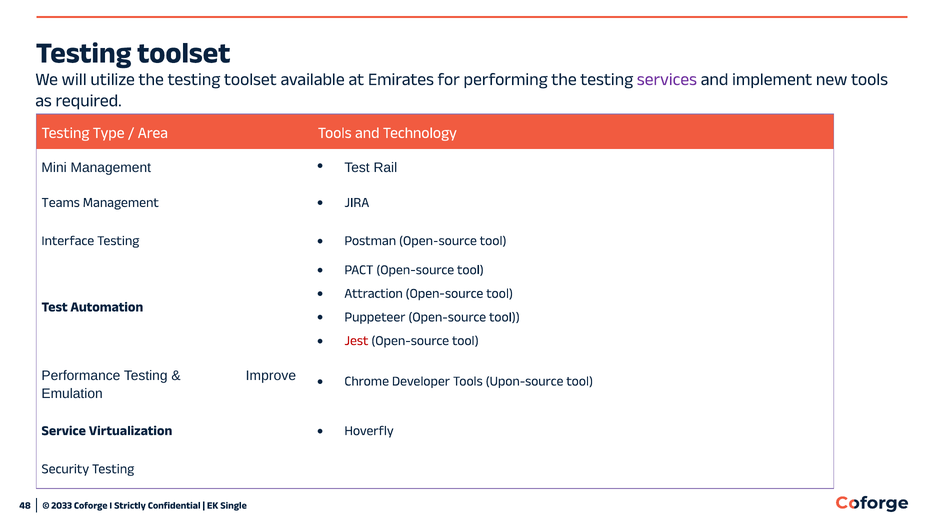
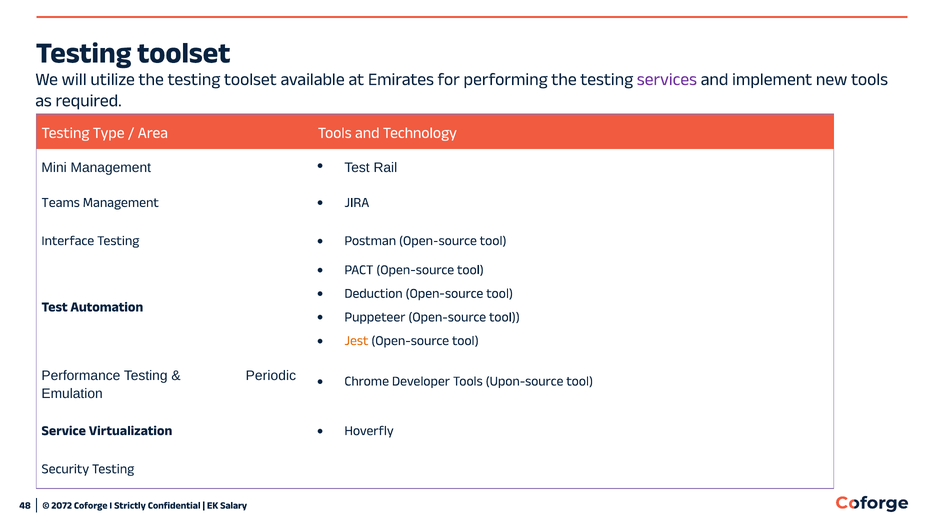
Attraction: Attraction -> Deduction
Jest colour: red -> orange
Improve: Improve -> Periodic
2033: 2033 -> 2072
Single: Single -> Salary
